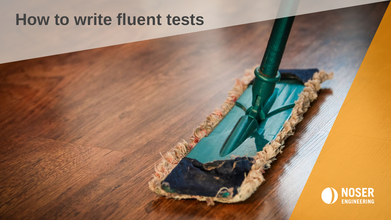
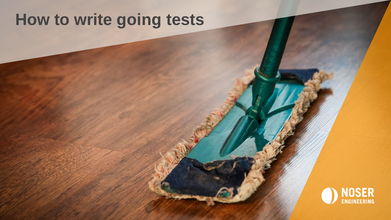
fluent: fluent -> going
